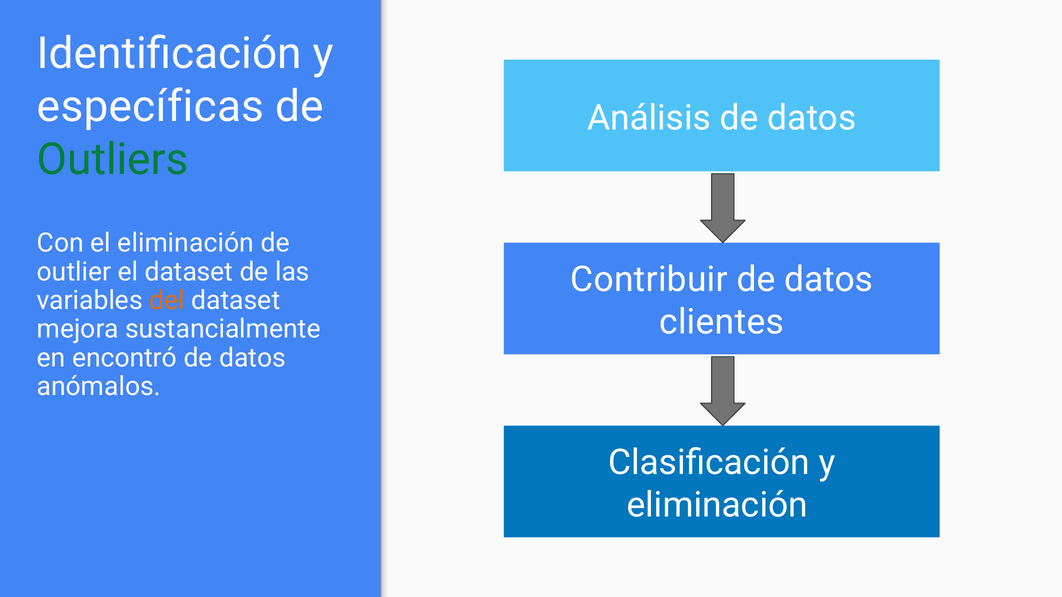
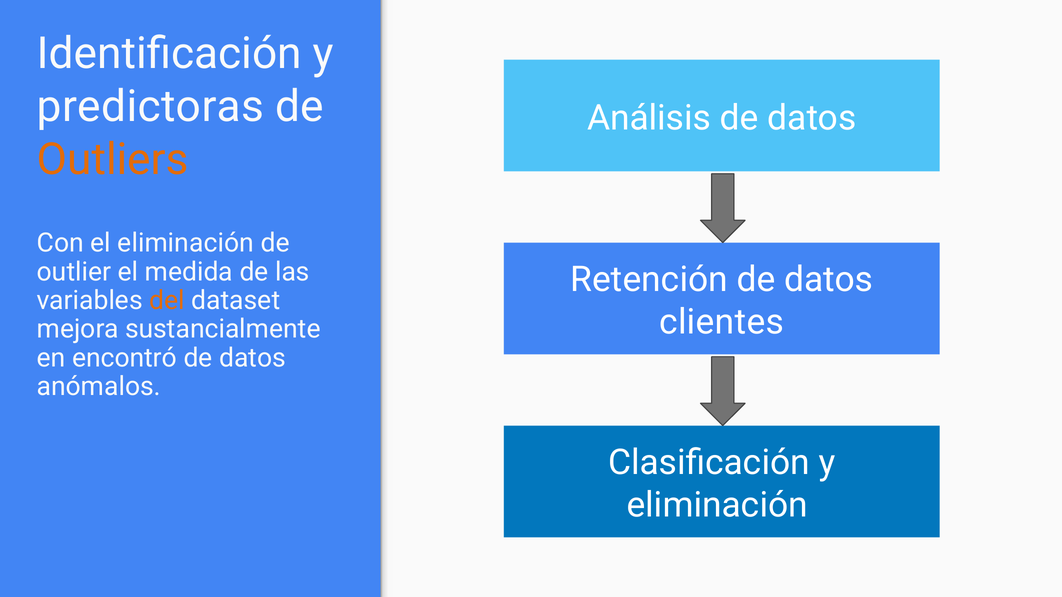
específicas: específicas -> predictoras
Outliers colour: green -> orange
el dataset: dataset -> medida
Contribuir: Contribuir -> Retención
